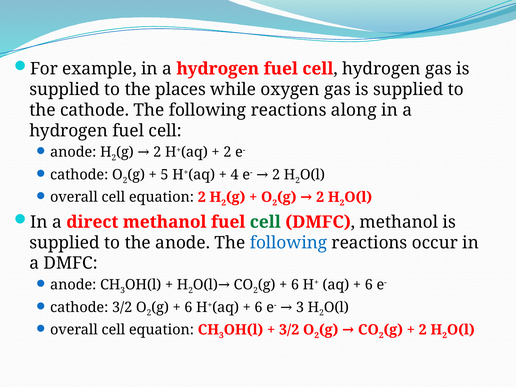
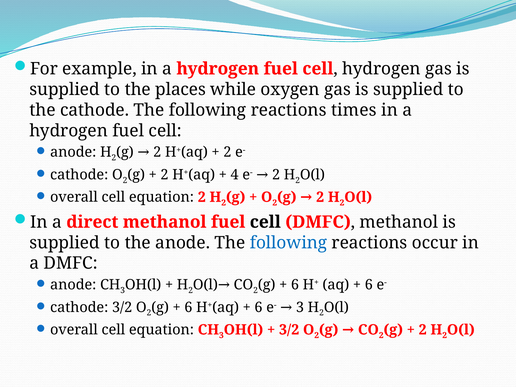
along: along -> times
5 at (164, 175): 5 -> 2
cell at (265, 222) colour: green -> black
